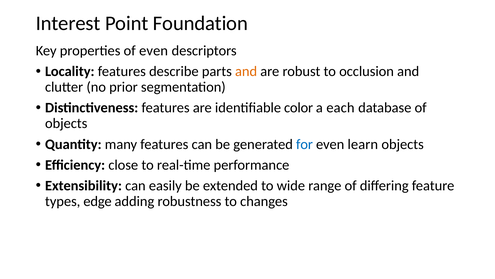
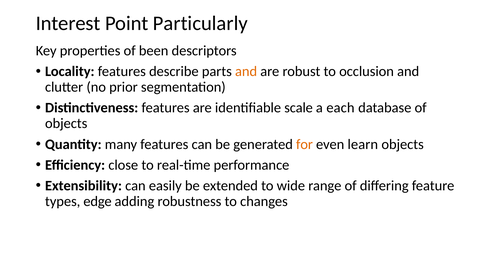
Foundation: Foundation -> Particularly
of even: even -> been
color: color -> scale
for colour: blue -> orange
